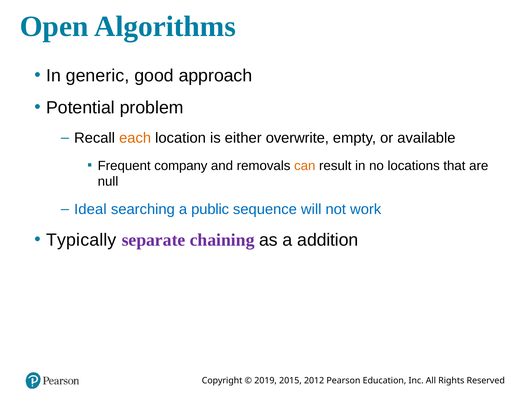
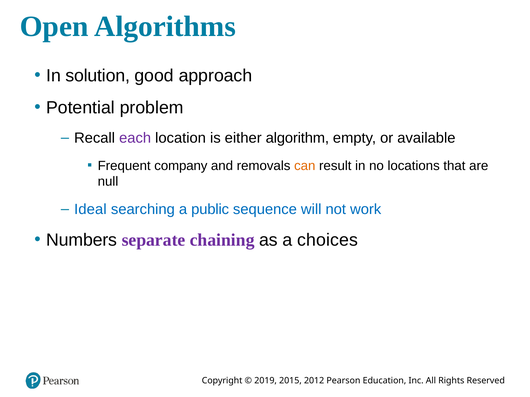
generic: generic -> solution
each colour: orange -> purple
overwrite: overwrite -> algorithm
Typically: Typically -> Numbers
addition: addition -> choices
